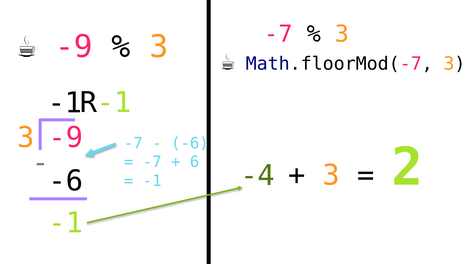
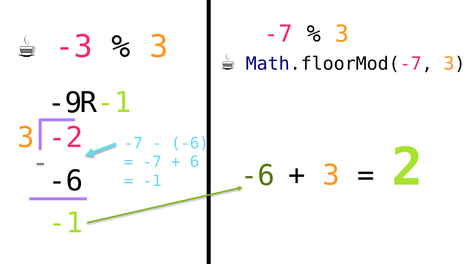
-9 at (74, 47): -9 -> -3
-1 at (65, 103): -1 -> -9
-9 at (66, 138): -9 -> -2
-4 at (258, 176): -4 -> -6
